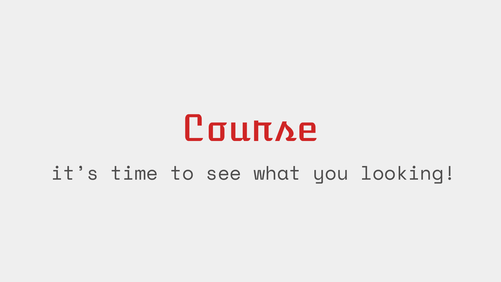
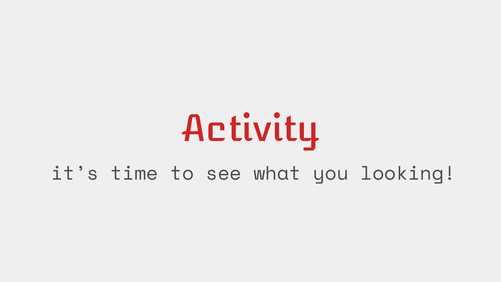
Course: Course -> Activity
